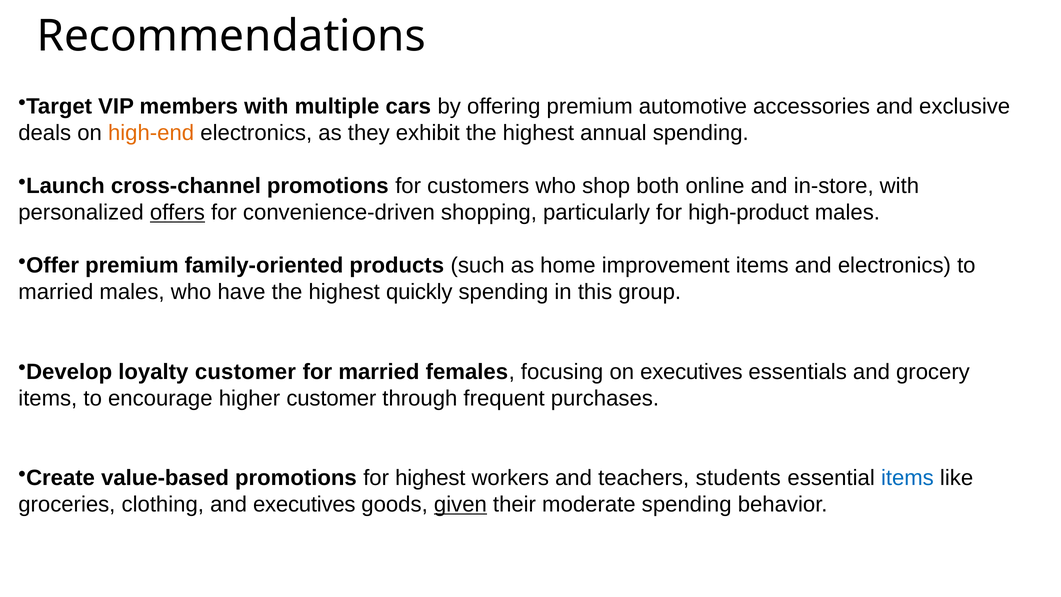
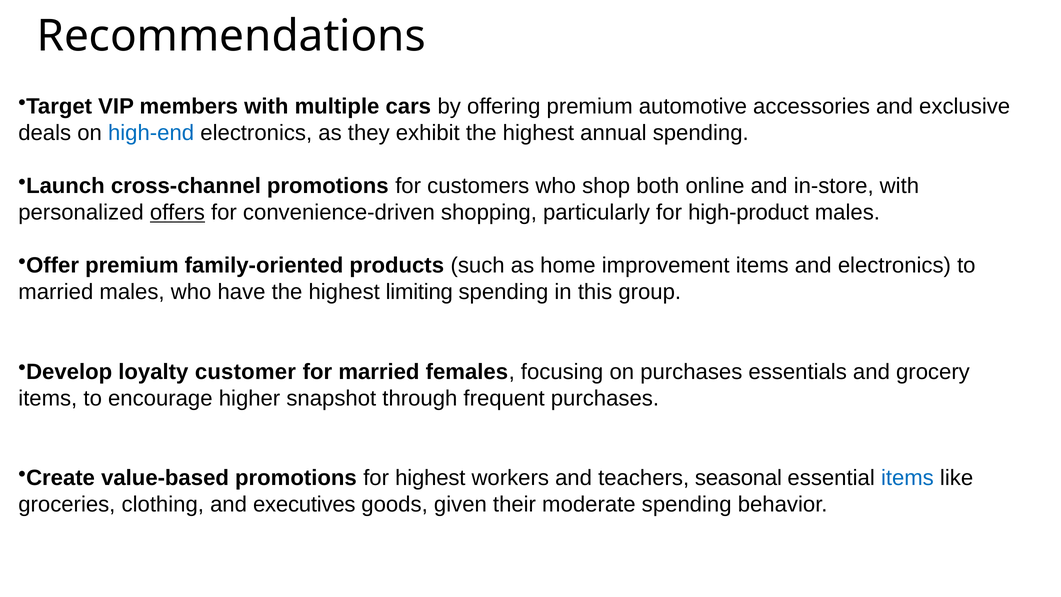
high-end colour: orange -> blue
quickly: quickly -> limiting
on executives: executives -> purchases
higher customer: customer -> snapshot
students: students -> seasonal
given underline: present -> none
